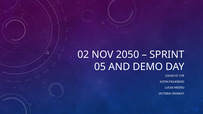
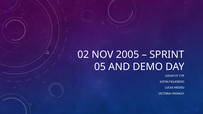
2050: 2050 -> 2005
